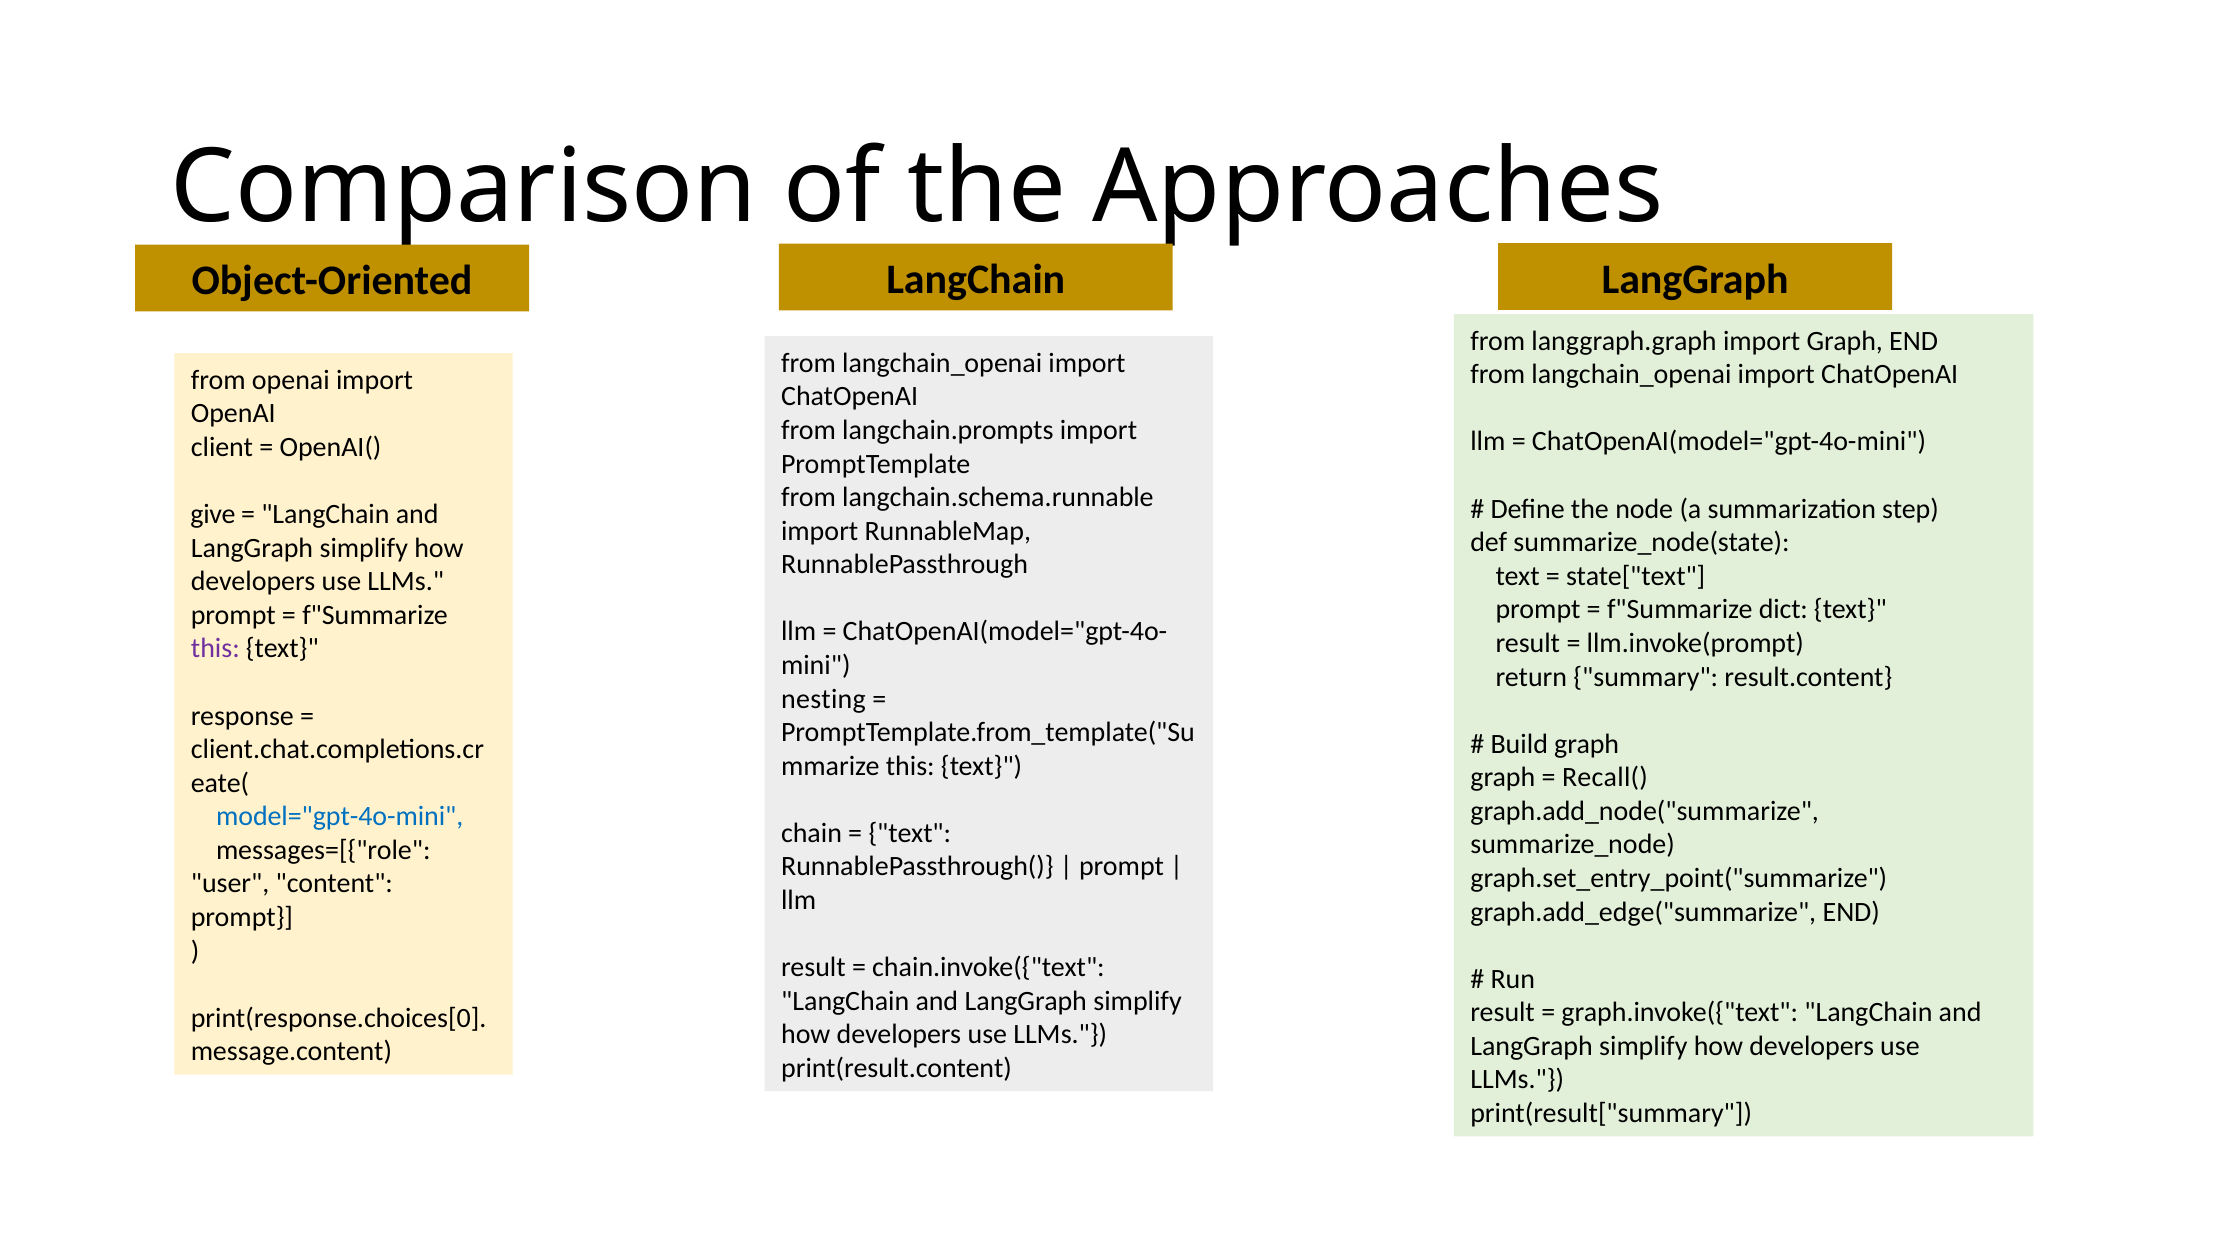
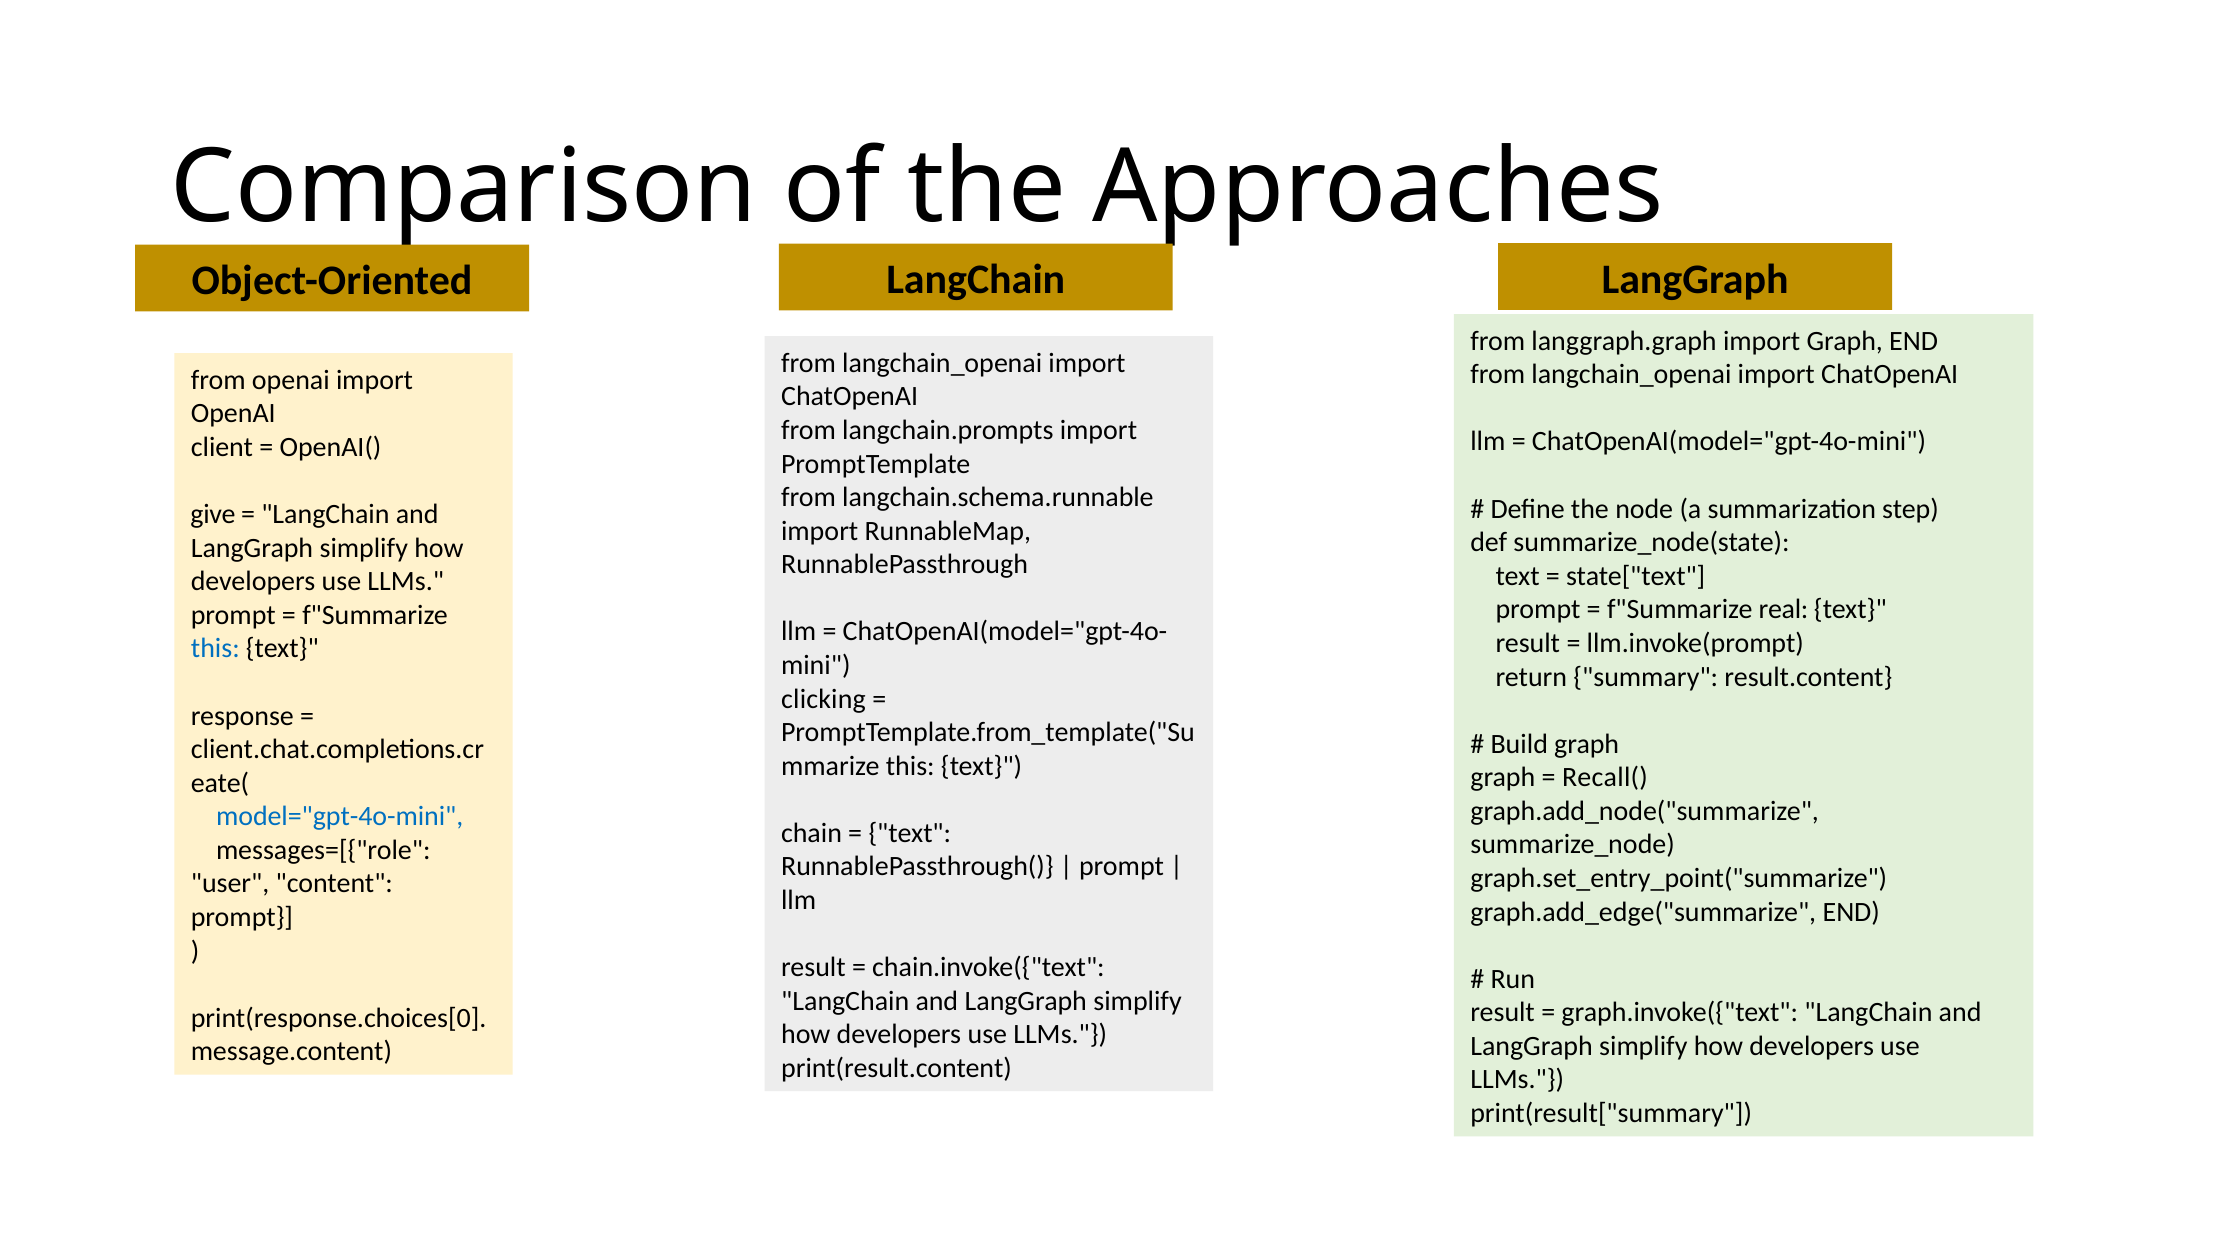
dict: dict -> real
this at (215, 649) colour: purple -> blue
nesting: nesting -> clicking
